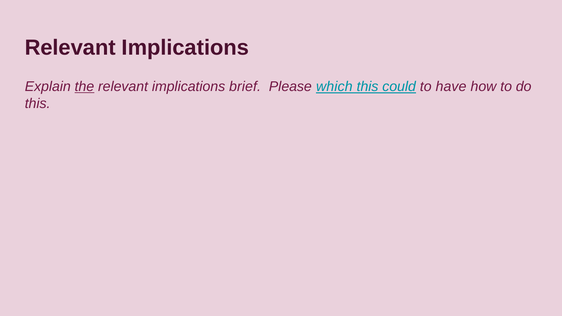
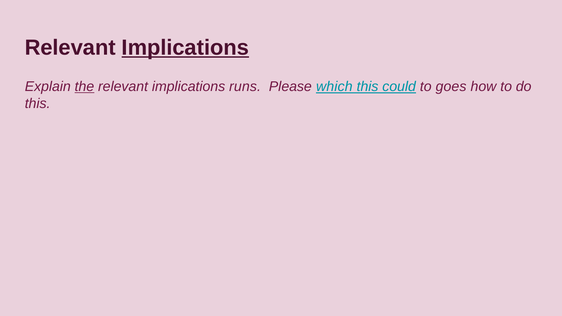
Implications at (185, 48) underline: none -> present
brief: brief -> runs
have: have -> goes
